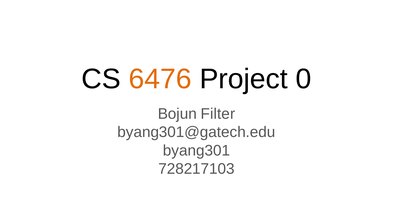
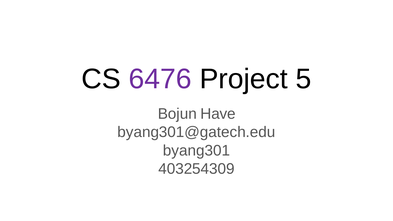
6476 colour: orange -> purple
0: 0 -> 5
Filter: Filter -> Have
728217103: 728217103 -> 403254309
